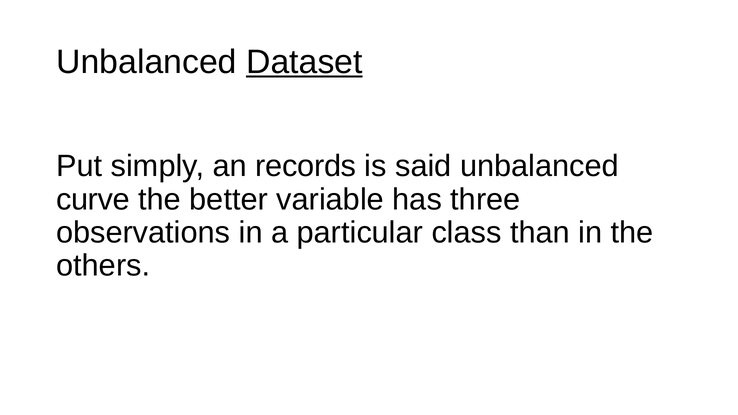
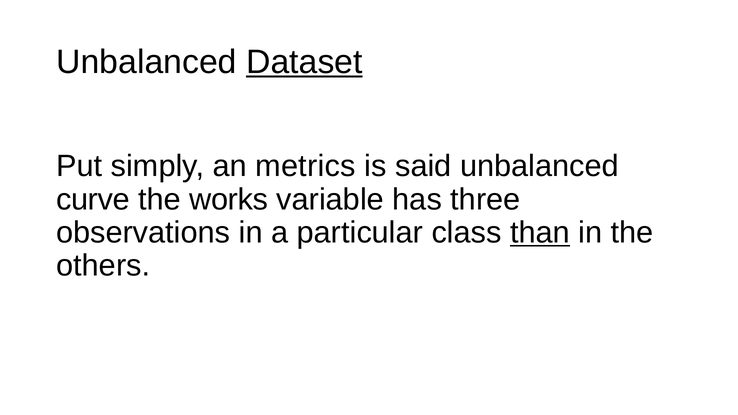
records: records -> metrics
better: better -> works
than underline: none -> present
